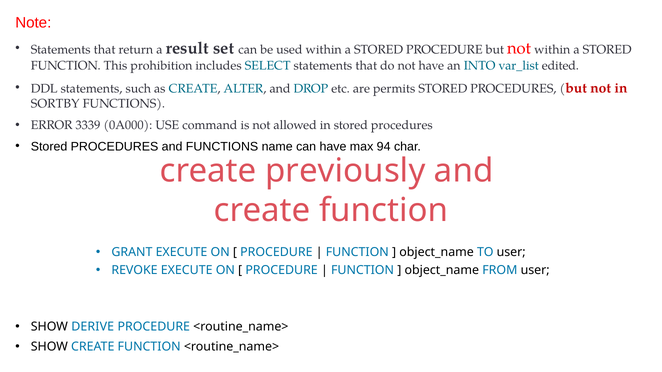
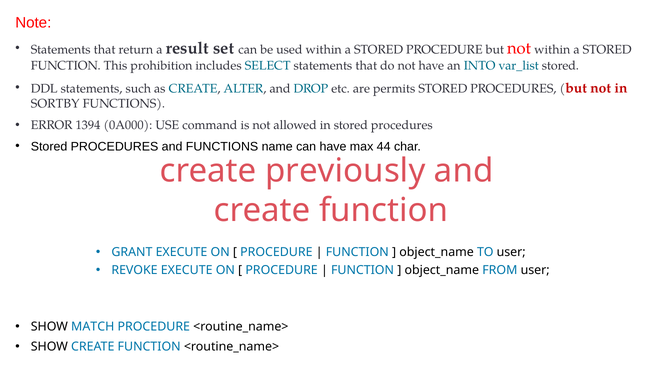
var_list edited: edited -> stored
3339: 3339 -> 1394
94: 94 -> 44
DERIVE: DERIVE -> MATCH
